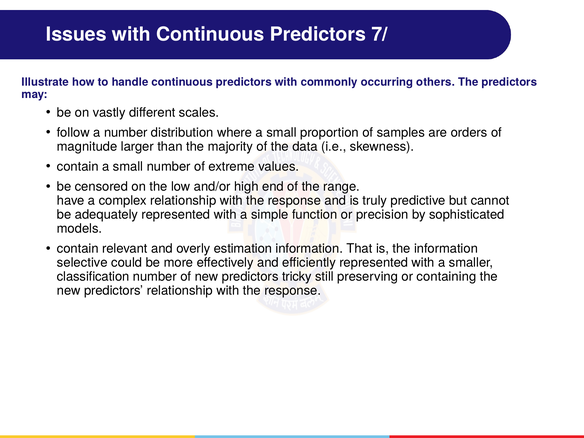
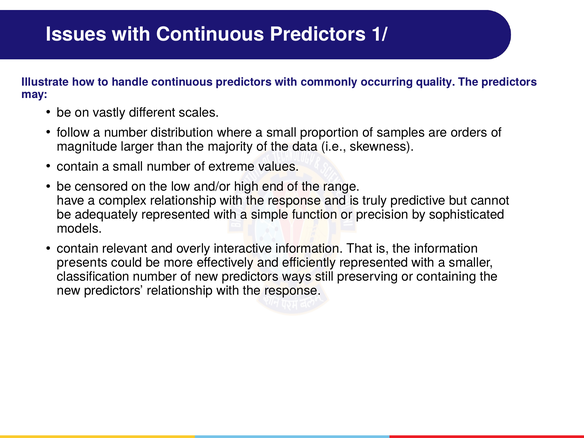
7/: 7/ -> 1/
others: others -> quality
estimation: estimation -> interactive
selective: selective -> presents
tricky: tricky -> ways
